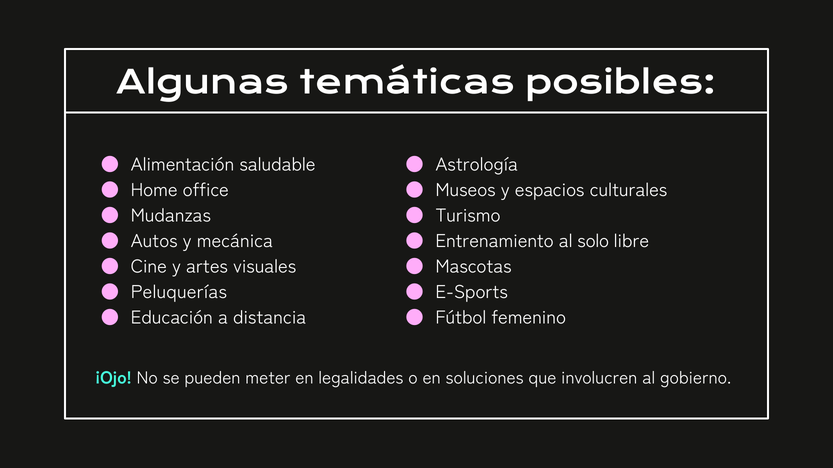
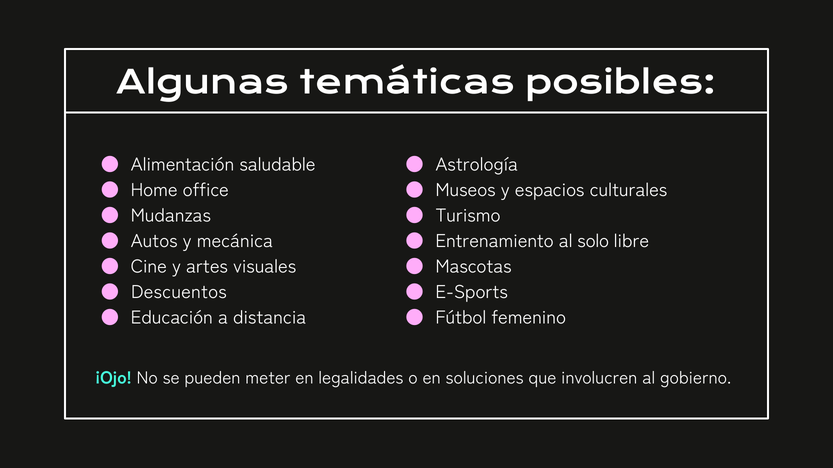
Peluquerías: Peluquerías -> Descuentos
